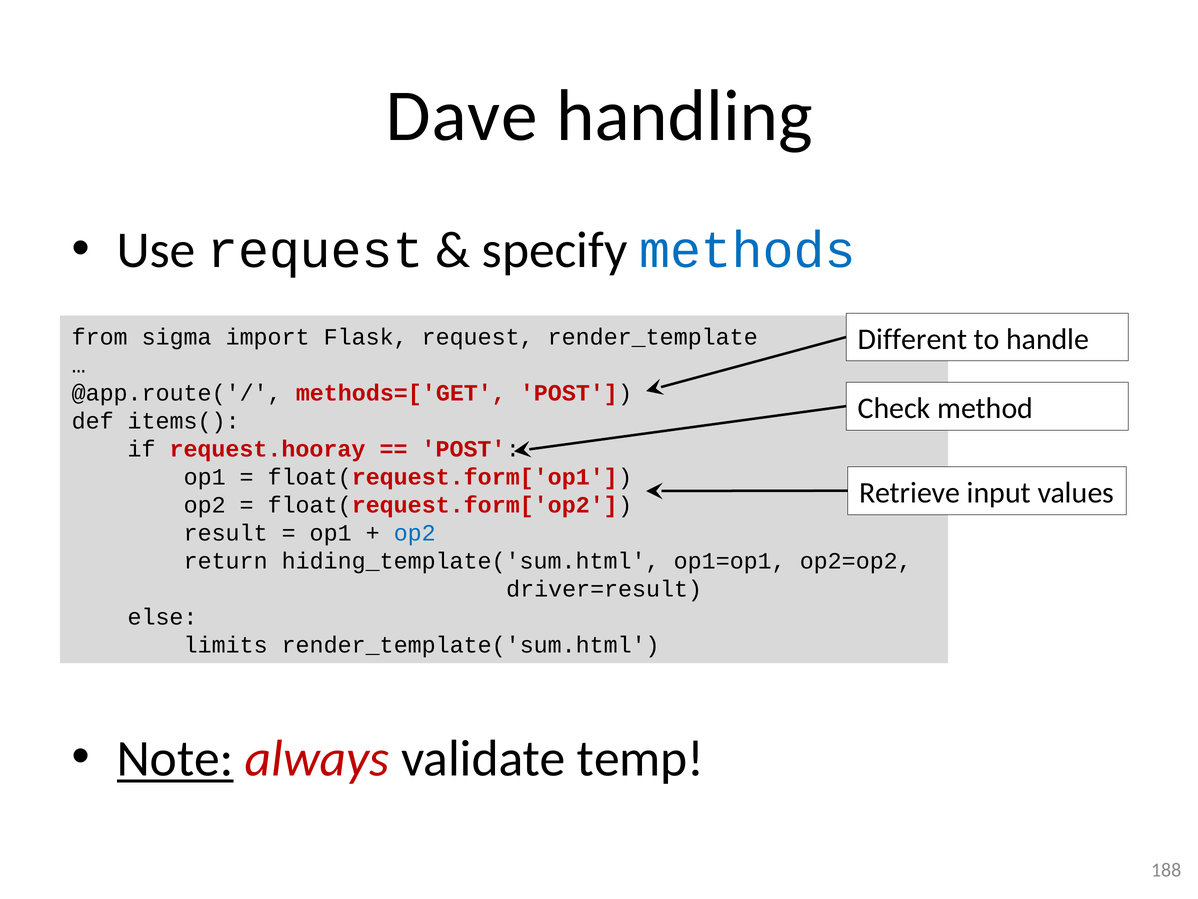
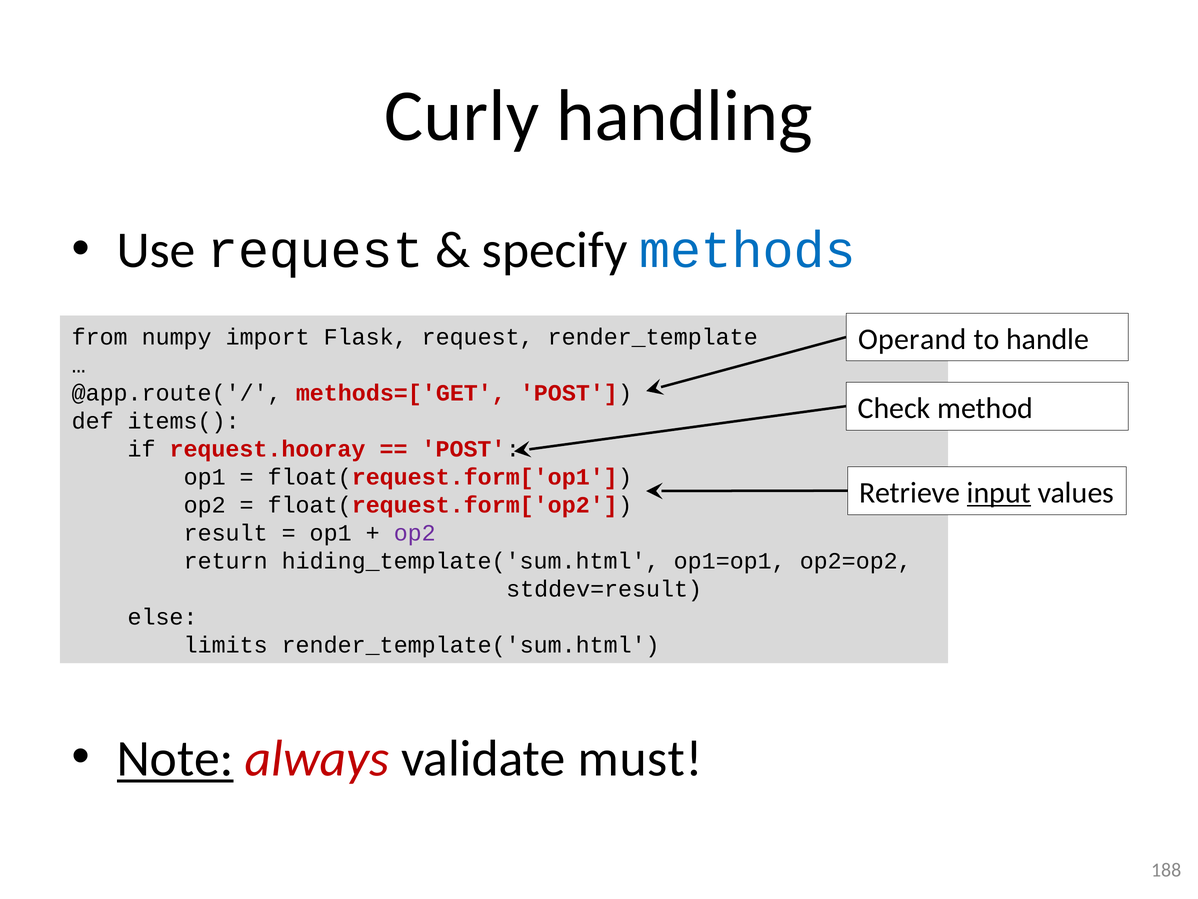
Dave: Dave -> Curly
Different: Different -> Operand
sigma: sigma -> numpy
input underline: none -> present
op2 at (415, 533) colour: blue -> purple
driver=result: driver=result -> stddev=result
temp: temp -> must
